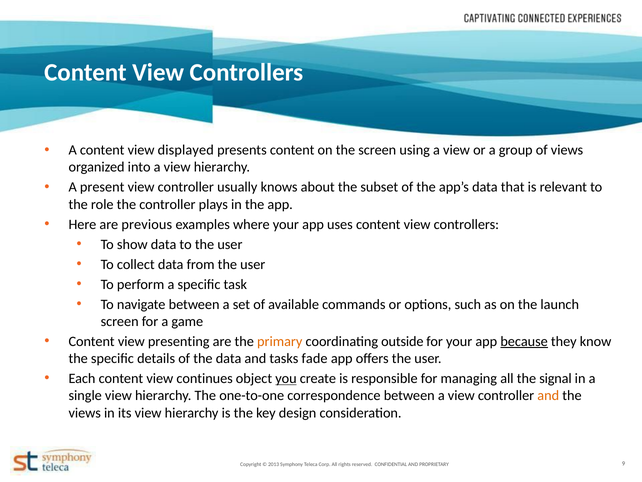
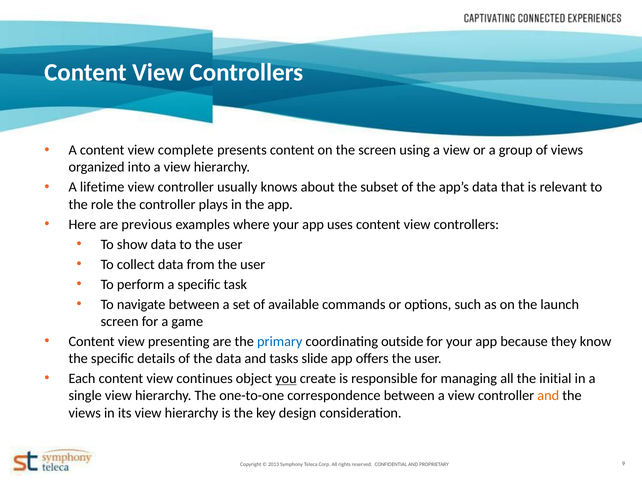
displayed: displayed -> complete
present: present -> lifetime
primary colour: orange -> blue
because underline: present -> none
fade: fade -> slide
signal: signal -> initial
